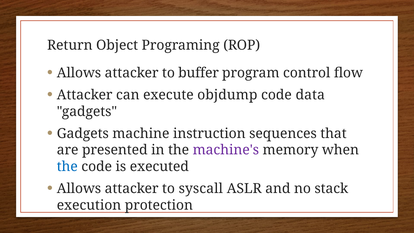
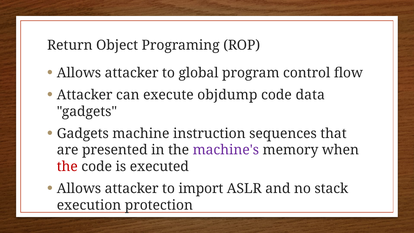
buffer: buffer -> global
the at (67, 167) colour: blue -> red
syscall: syscall -> import
